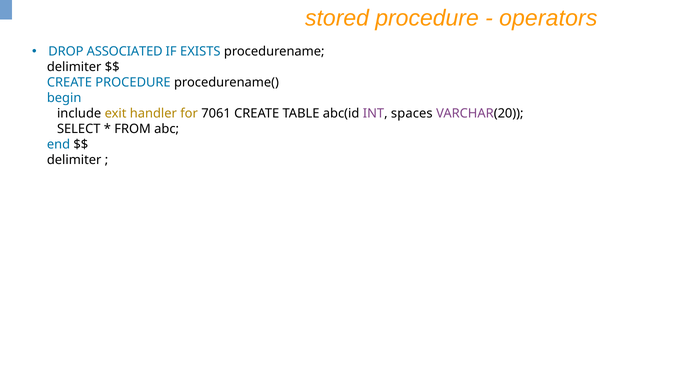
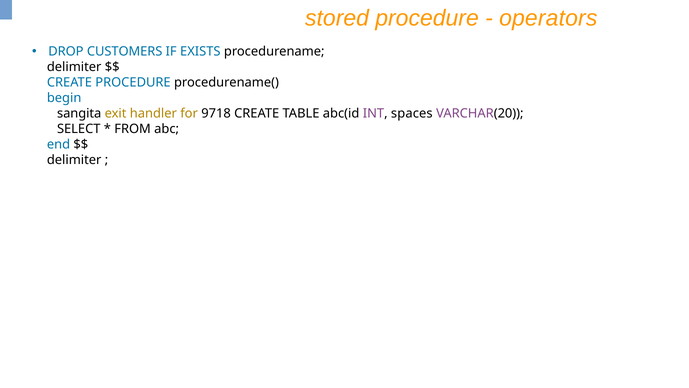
ASSOCIATED: ASSOCIATED -> CUSTOMERS
include: include -> sangita
7061: 7061 -> 9718
